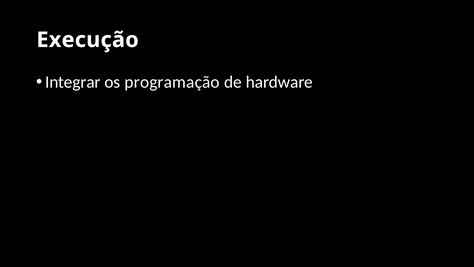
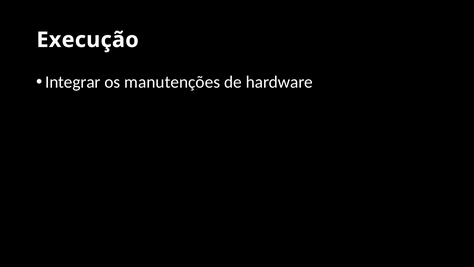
programação: programação -> manutenções
